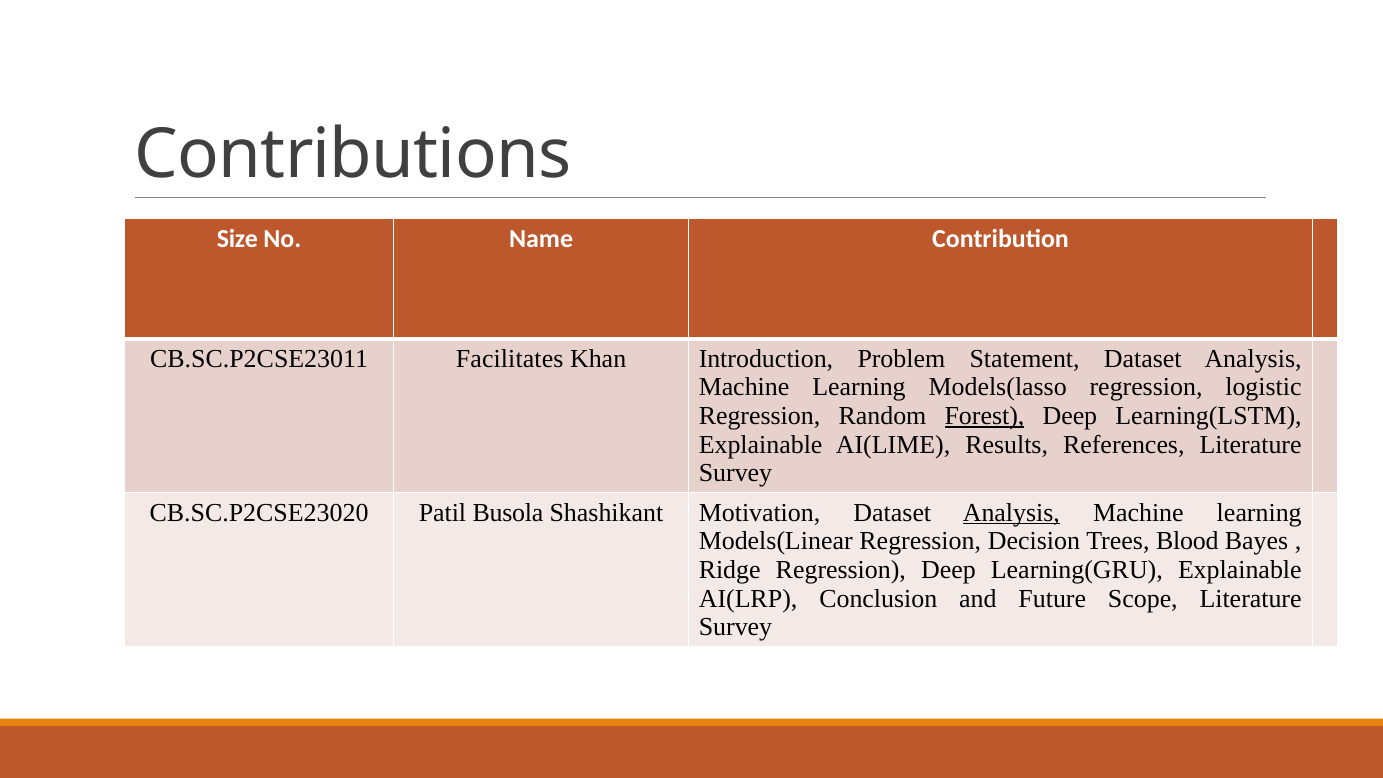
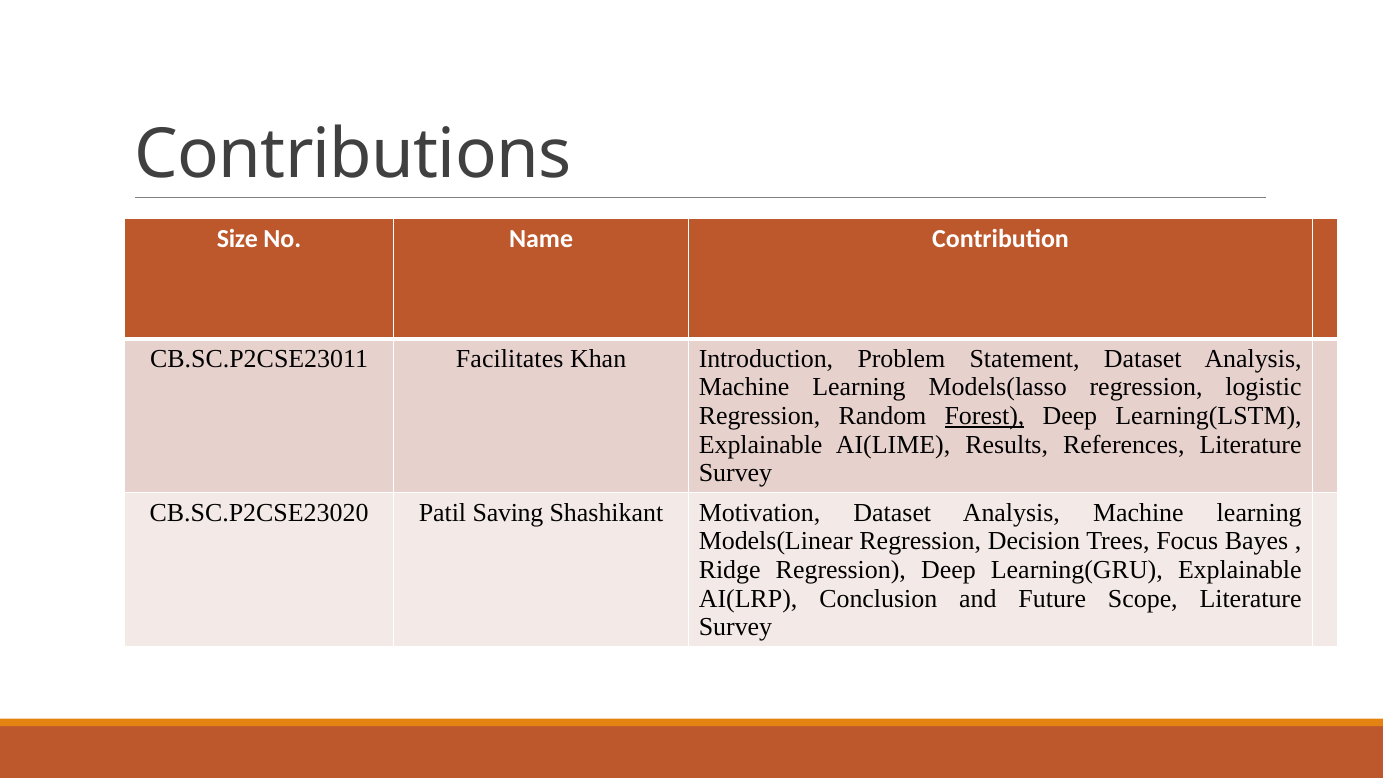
Busola: Busola -> Saving
Analysis at (1011, 512) underline: present -> none
Blood: Blood -> Focus
